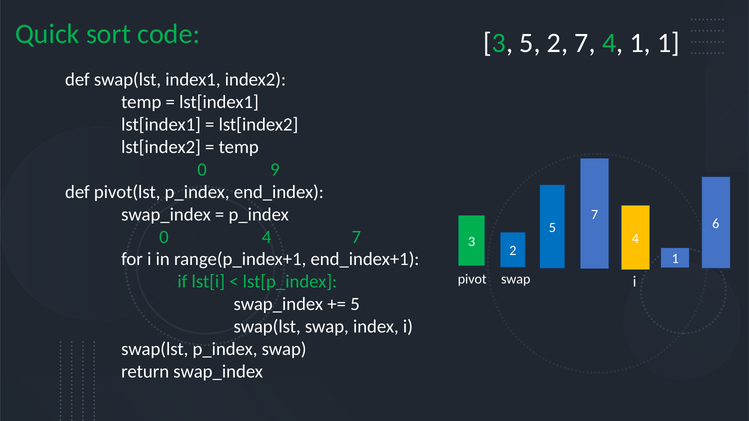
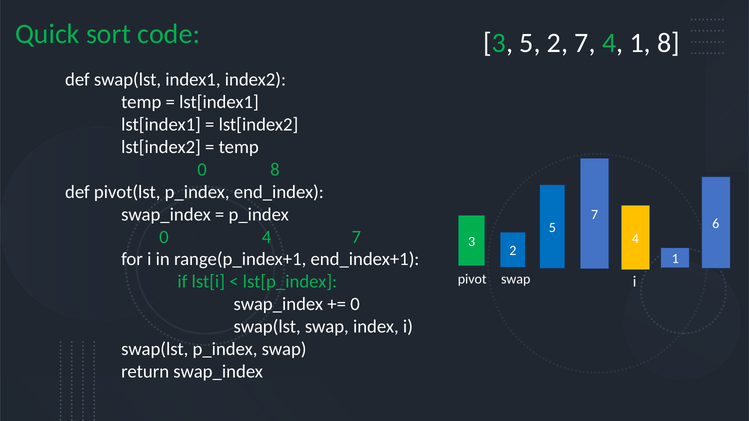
1 1: 1 -> 8
0 9: 9 -> 8
5 at (355, 304): 5 -> 0
